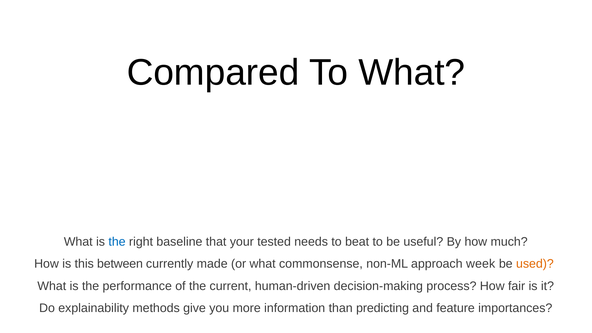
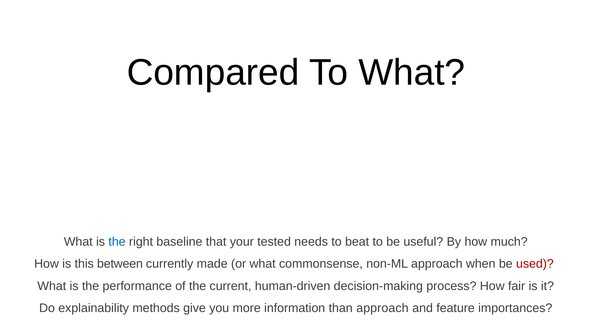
week: week -> when
used colour: orange -> red
than predicting: predicting -> approach
